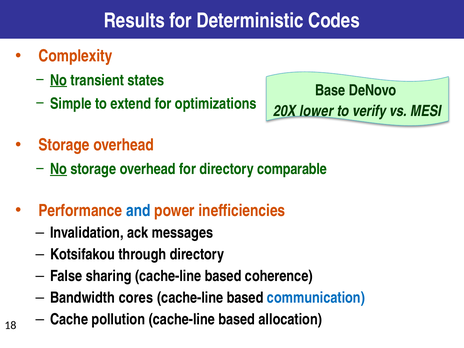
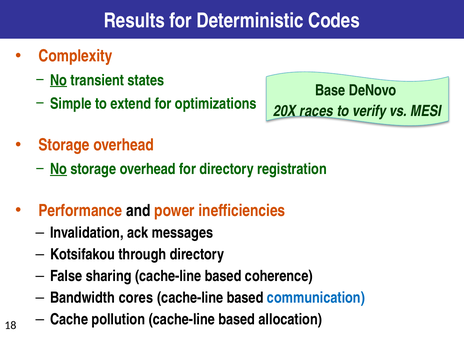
lower: lower -> races
comparable: comparable -> registration
and colour: blue -> black
